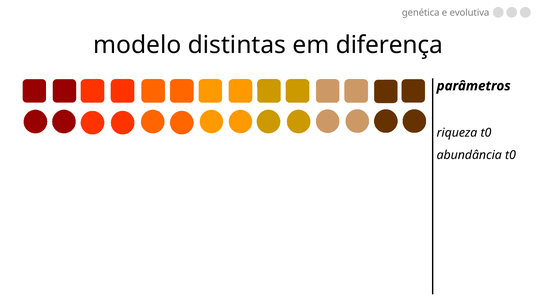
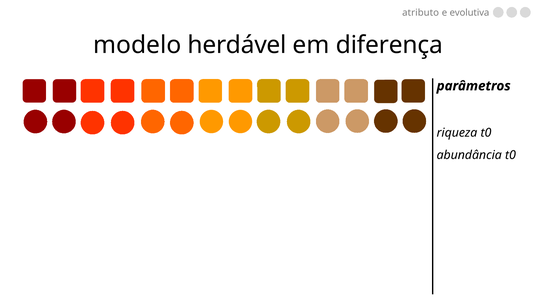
genética: genética -> atributo
distintas: distintas -> herdável
